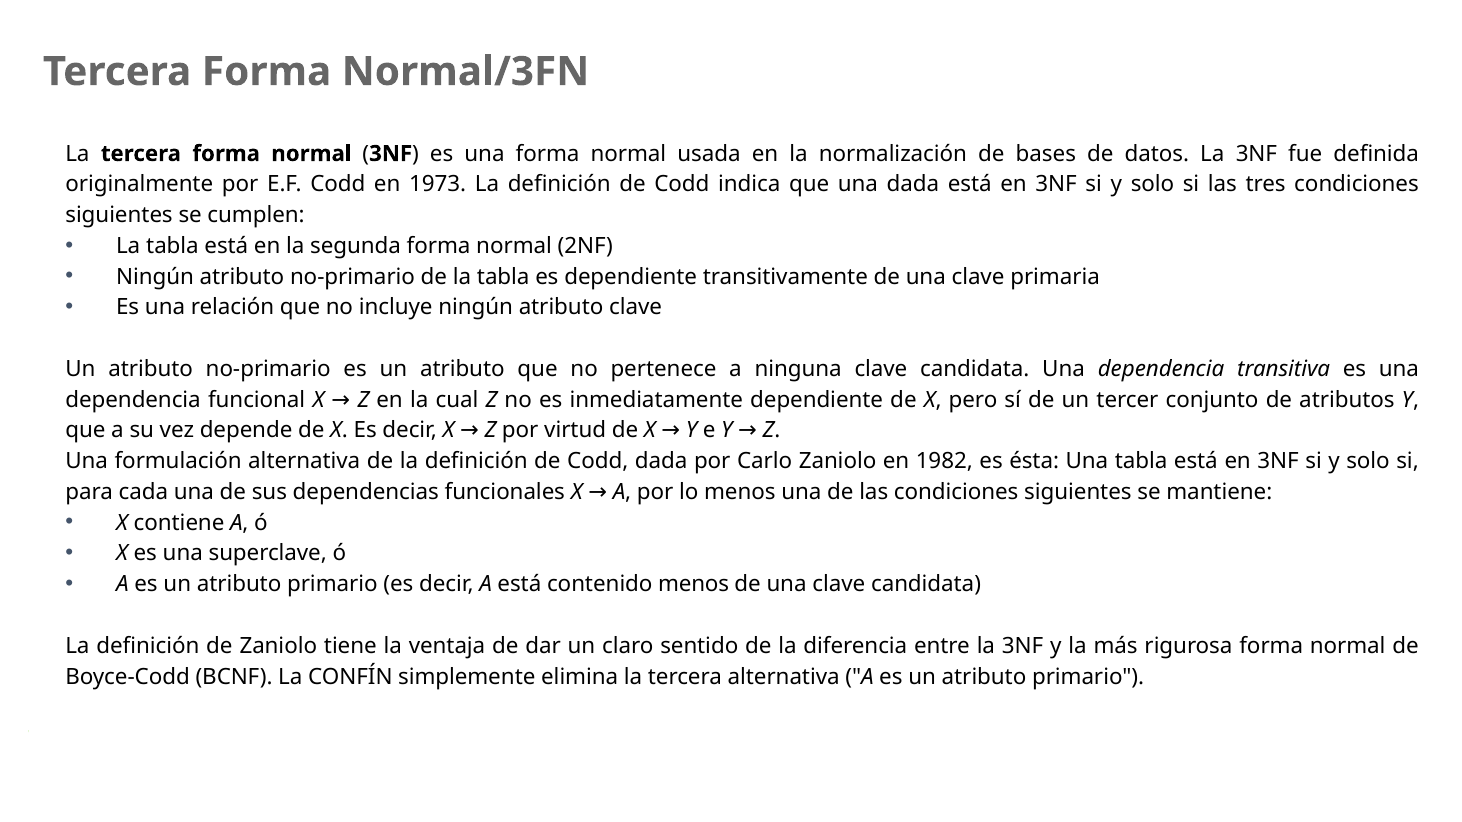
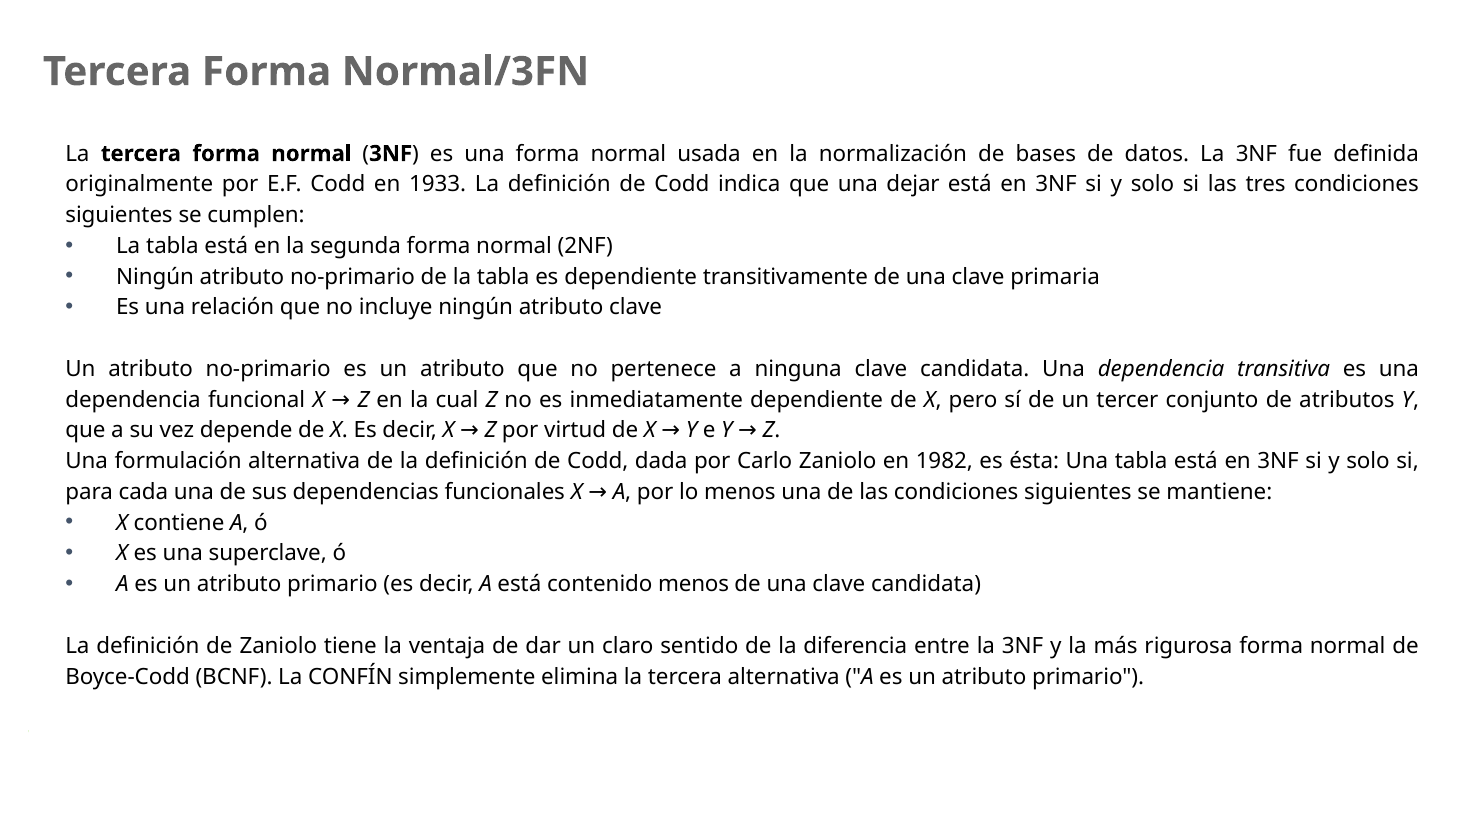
1973: 1973 -> 1933
una dada: dada -> dejar
